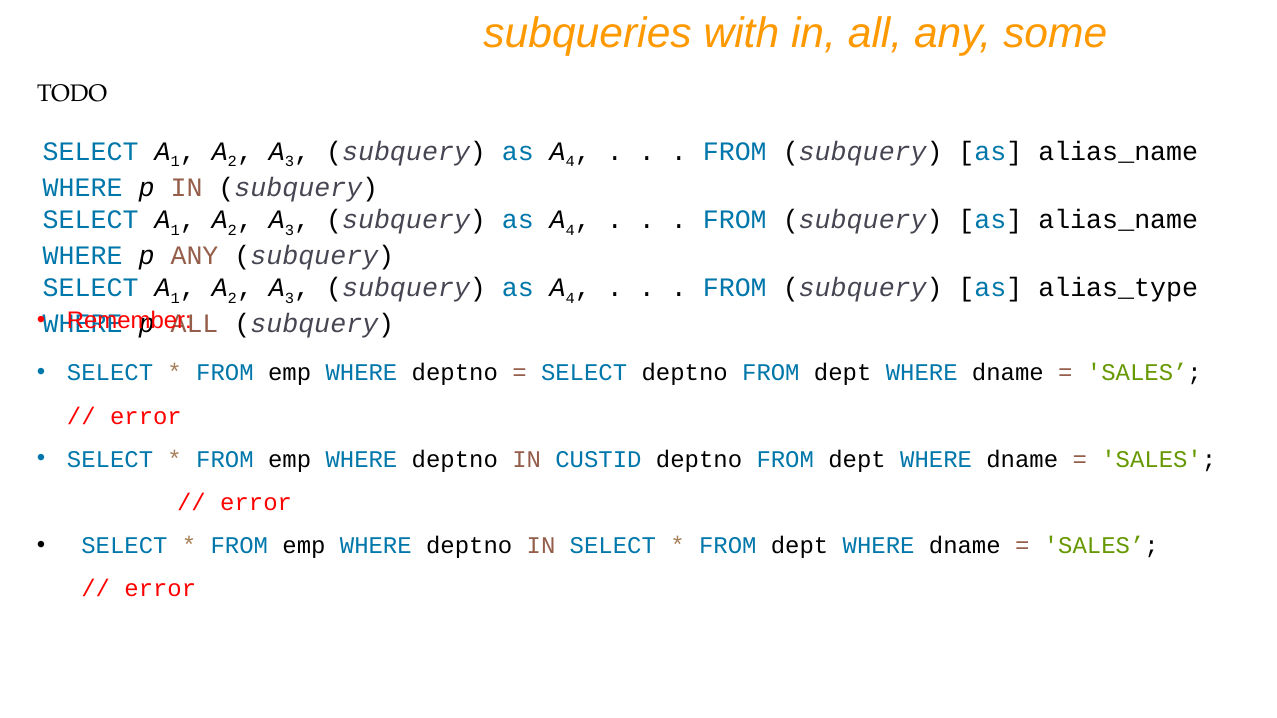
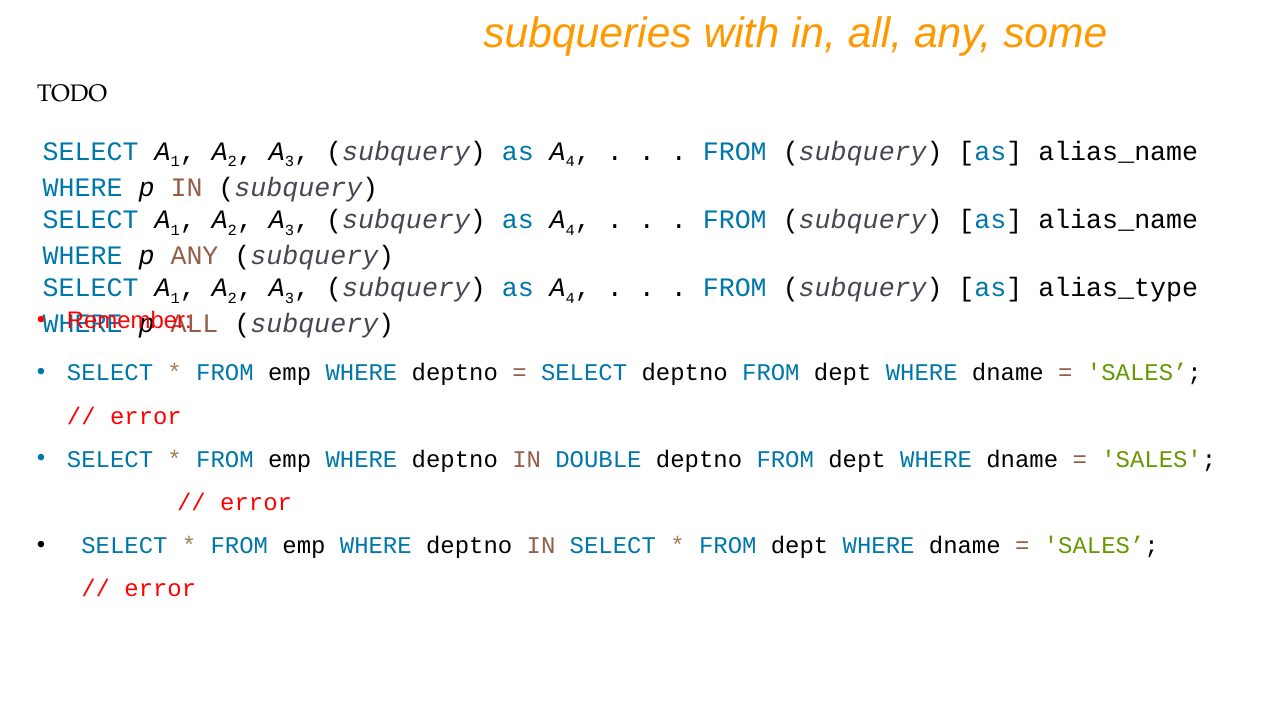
CUSTID: CUSTID -> DOUBLE
